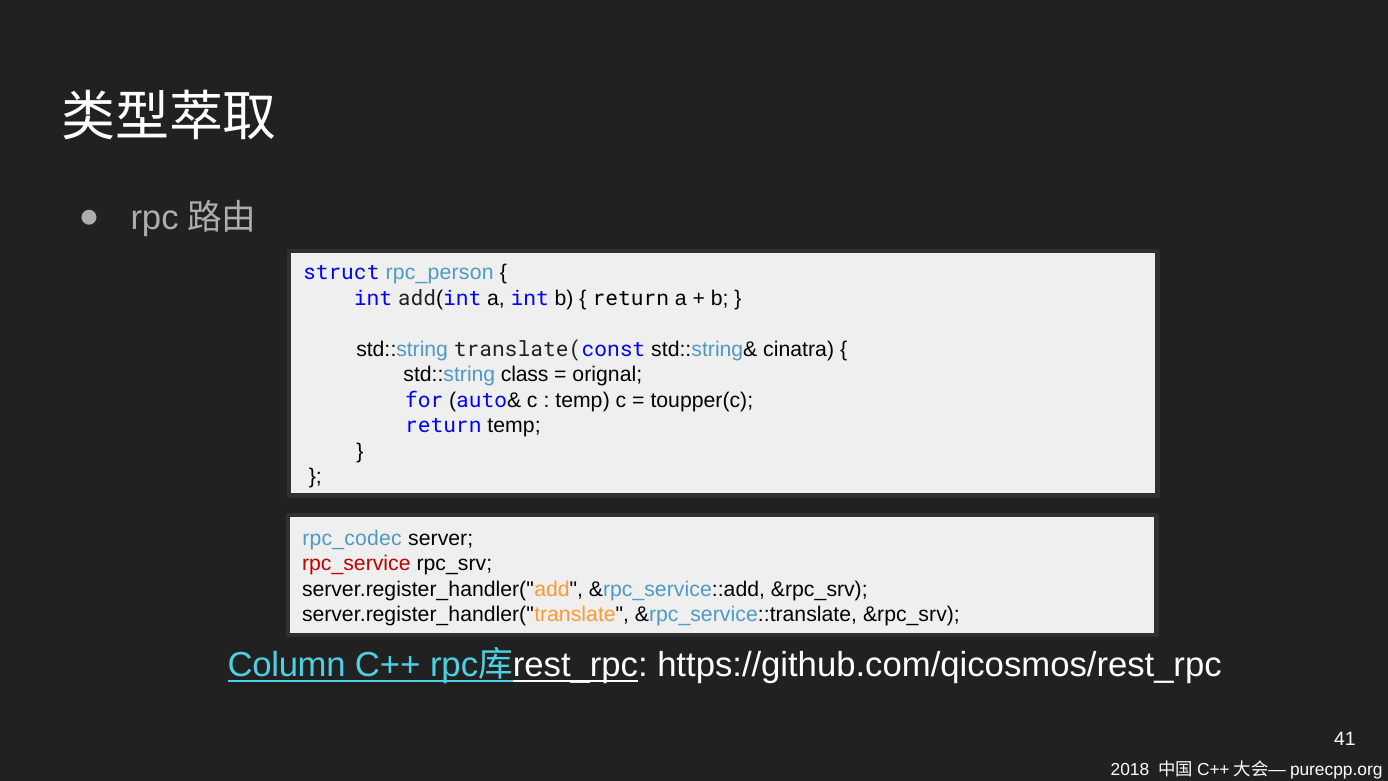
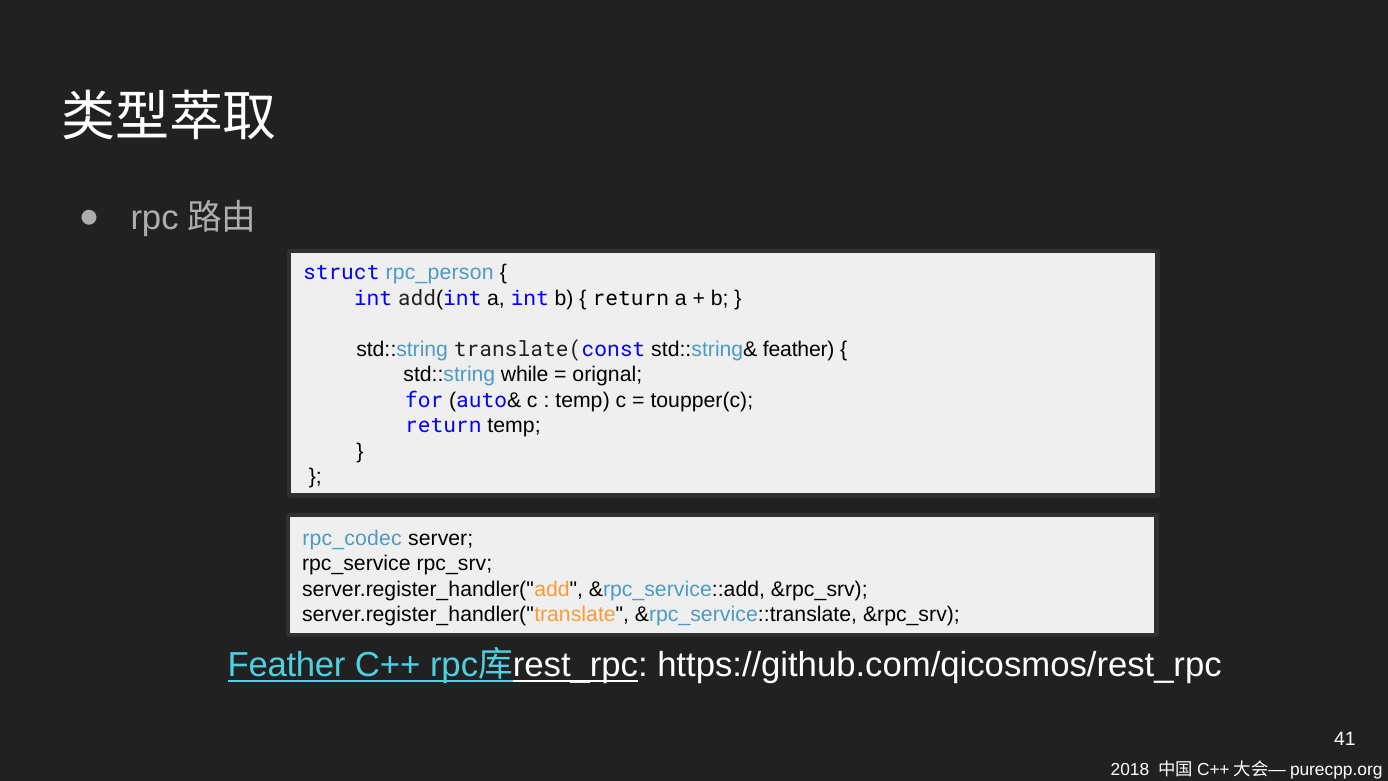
std::string& cinatra: cinatra -> feather
class: class -> while
rpc_service colour: red -> black
Column at (287, 665): Column -> Feather
